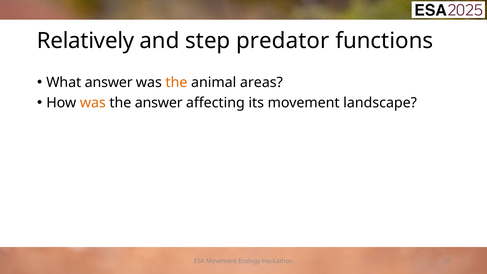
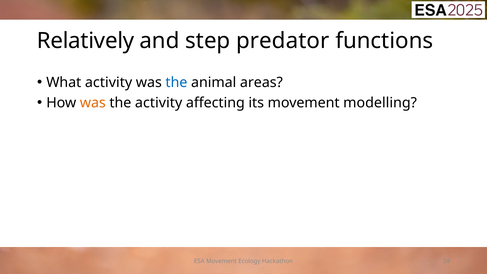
What answer: answer -> activity
the at (176, 82) colour: orange -> blue
the answer: answer -> activity
landscape: landscape -> modelling
